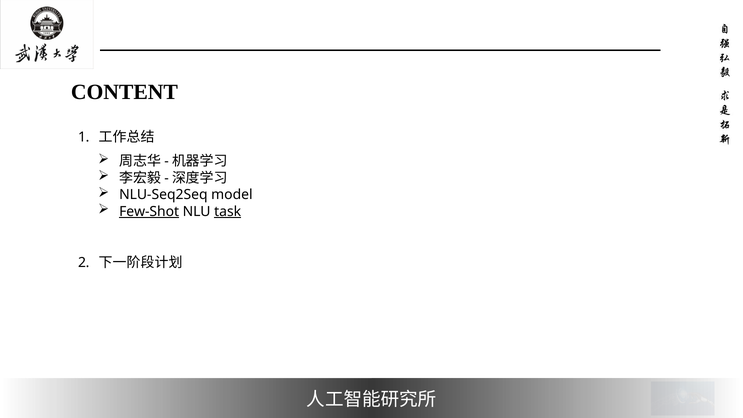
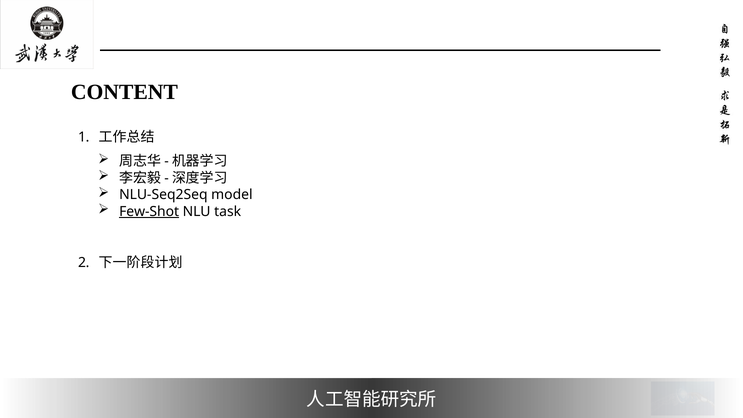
task underline: present -> none
